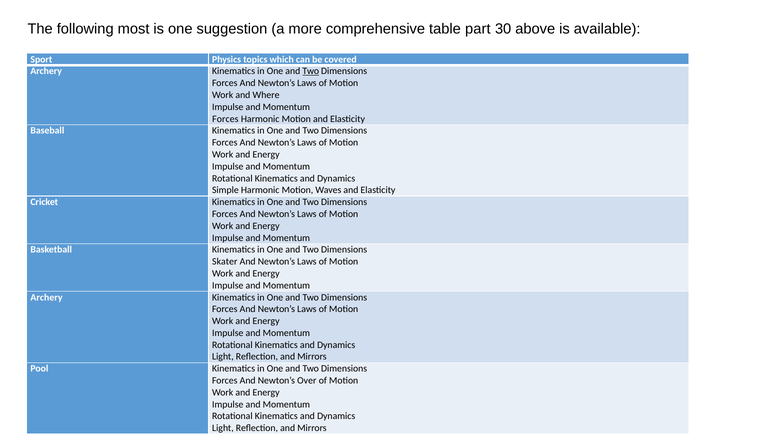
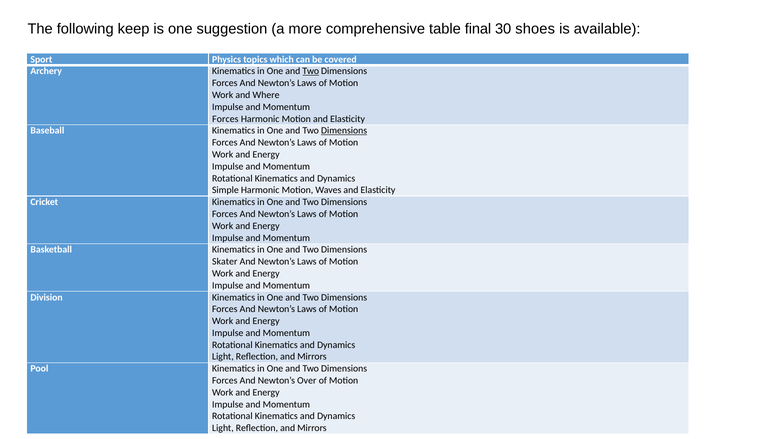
most: most -> keep
part: part -> final
above: above -> shoes
Dimensions at (344, 131) underline: none -> present
Archery at (46, 297): Archery -> Division
